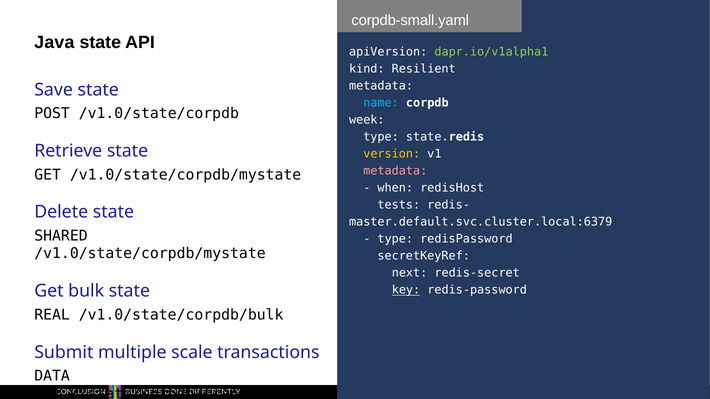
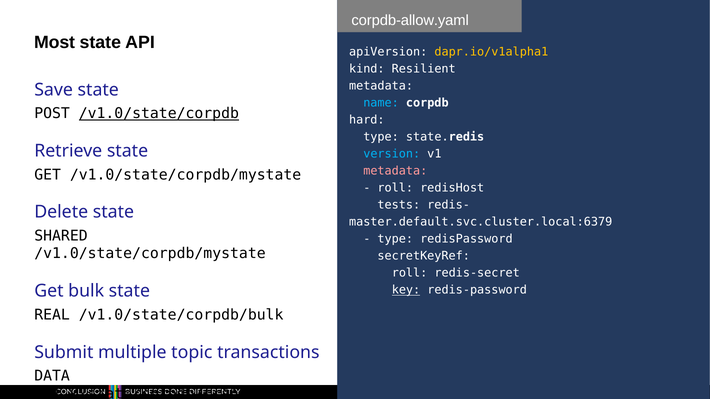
corpdb-small.yaml: corpdb-small.yaml -> corpdb-allow.yaml
Java: Java -> Most
dapr.io/v1alpha1 colour: light green -> yellow
/v1.0/state/corpdb underline: none -> present
week: week -> hard
version colour: yellow -> light blue
when at (395, 188): when -> roll
next at (410, 273): next -> roll
scale: scale -> topic
